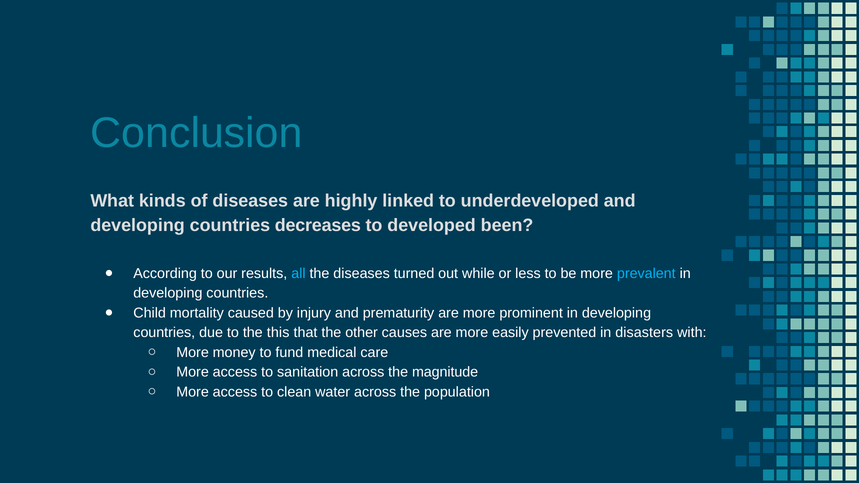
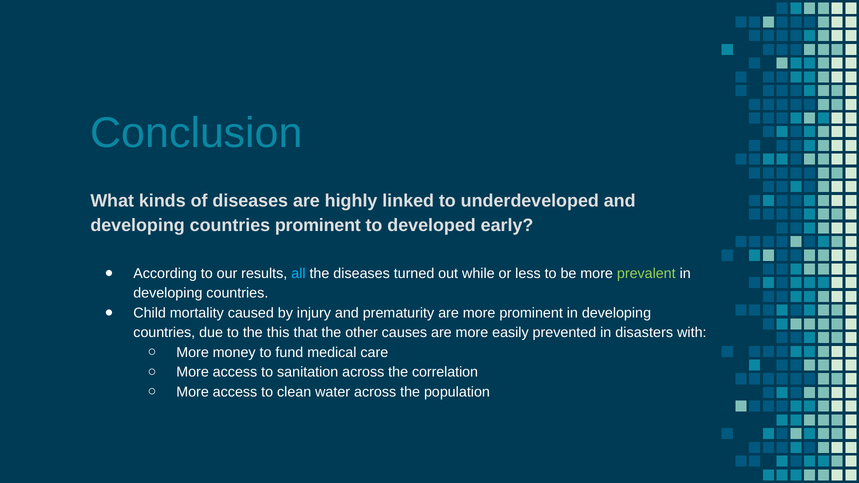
countries decreases: decreases -> prominent
been: been -> early
prevalent colour: light blue -> light green
magnitude: magnitude -> correlation
